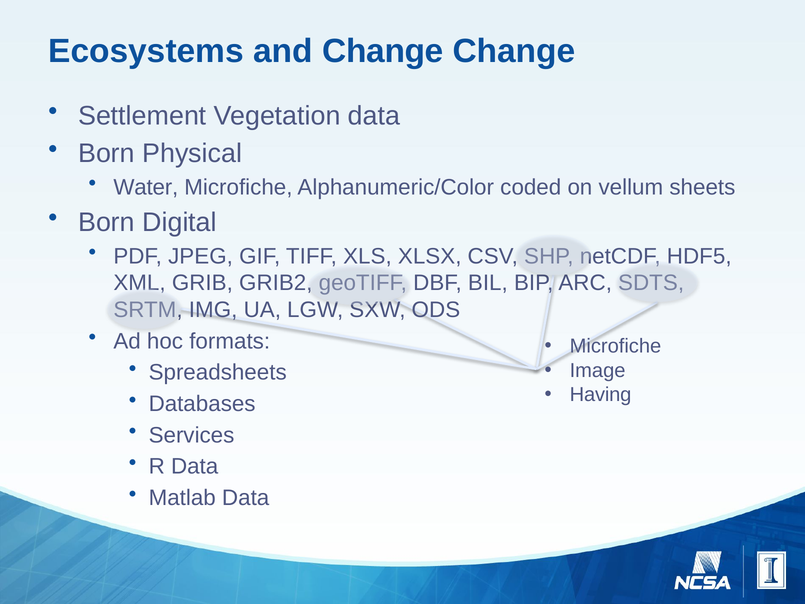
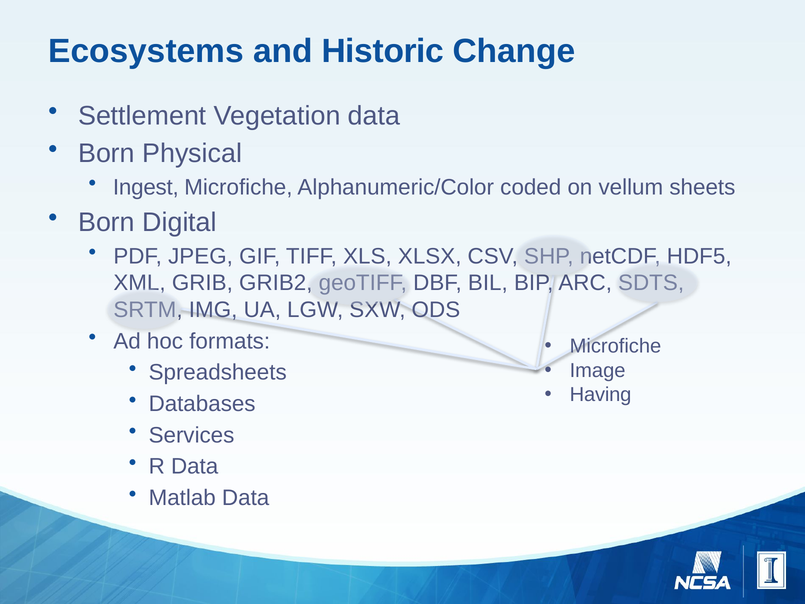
and Change: Change -> Historic
Water: Water -> Ingest
